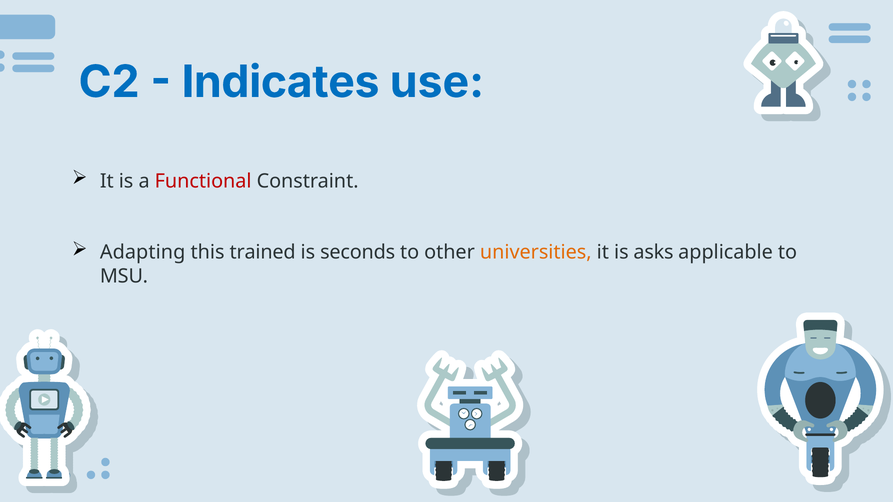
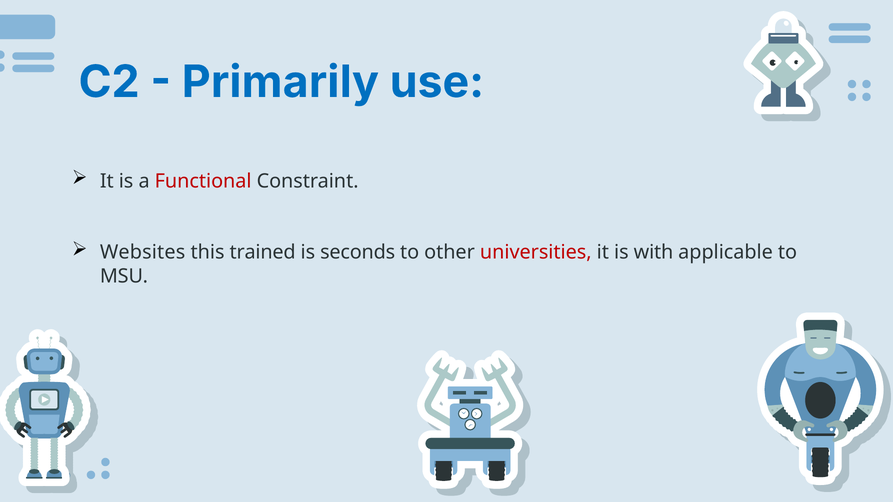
Indicates: Indicates -> Primarily
Adapting: Adapting -> Websites
universities colour: orange -> red
asks: asks -> with
